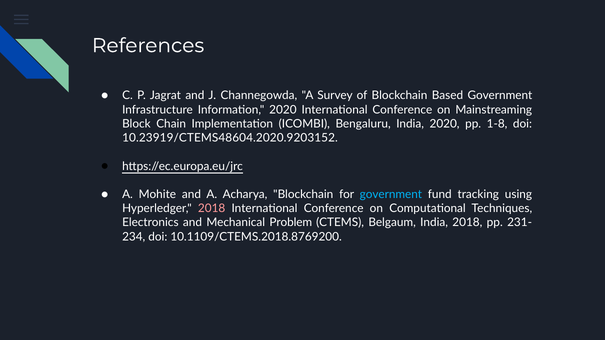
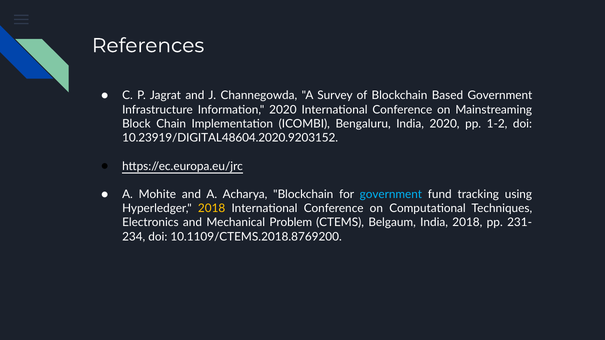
1-8: 1-8 -> 1-2
10.23919/CTEMS48604.2020.9203152: 10.23919/CTEMS48604.2020.9203152 -> 10.23919/DIGITAL48604.2020.9203152
2018 at (212, 209) colour: pink -> yellow
